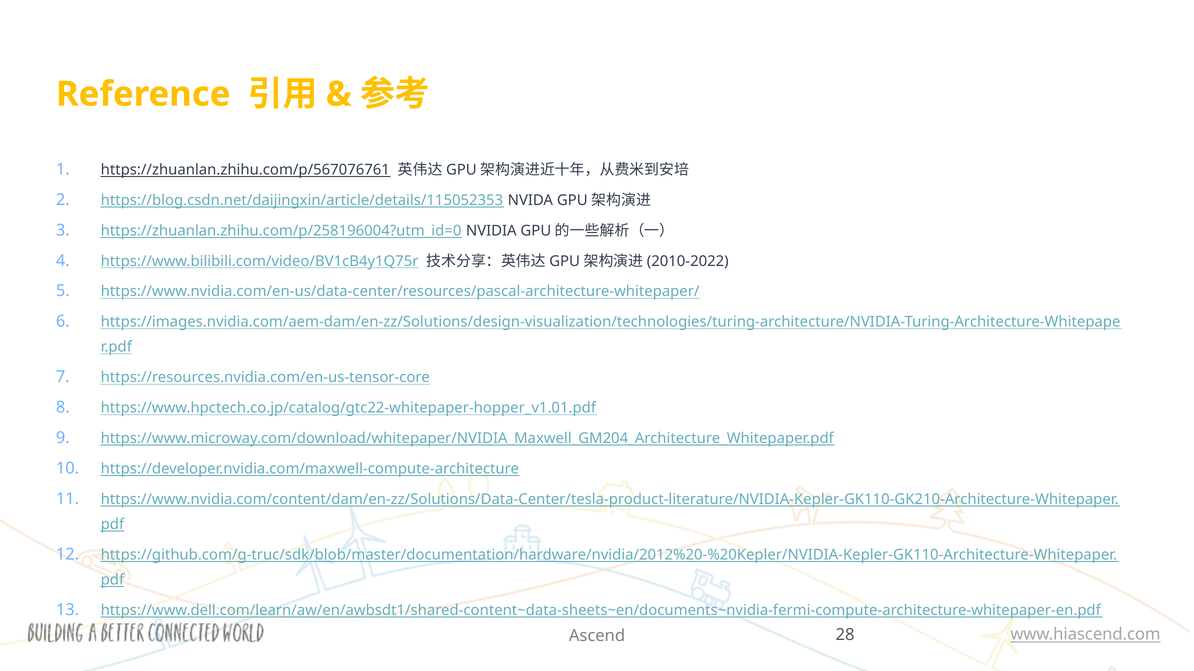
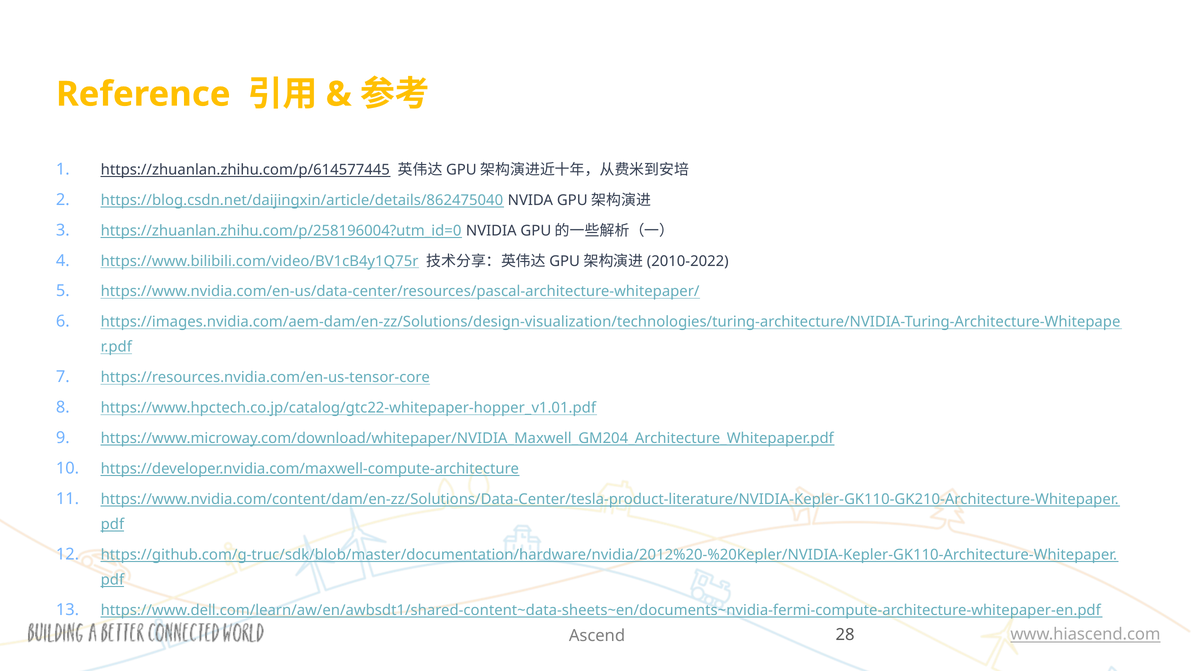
https://zhuanlan.zhihu.com/p/567076761: https://zhuanlan.zhihu.com/p/567076761 -> https://zhuanlan.zhihu.com/p/614577445
https://blog.csdn.net/daijingxin/article/details/115052353: https://blog.csdn.net/daijingxin/article/details/115052353 -> https://blog.csdn.net/daijingxin/article/details/862475040
